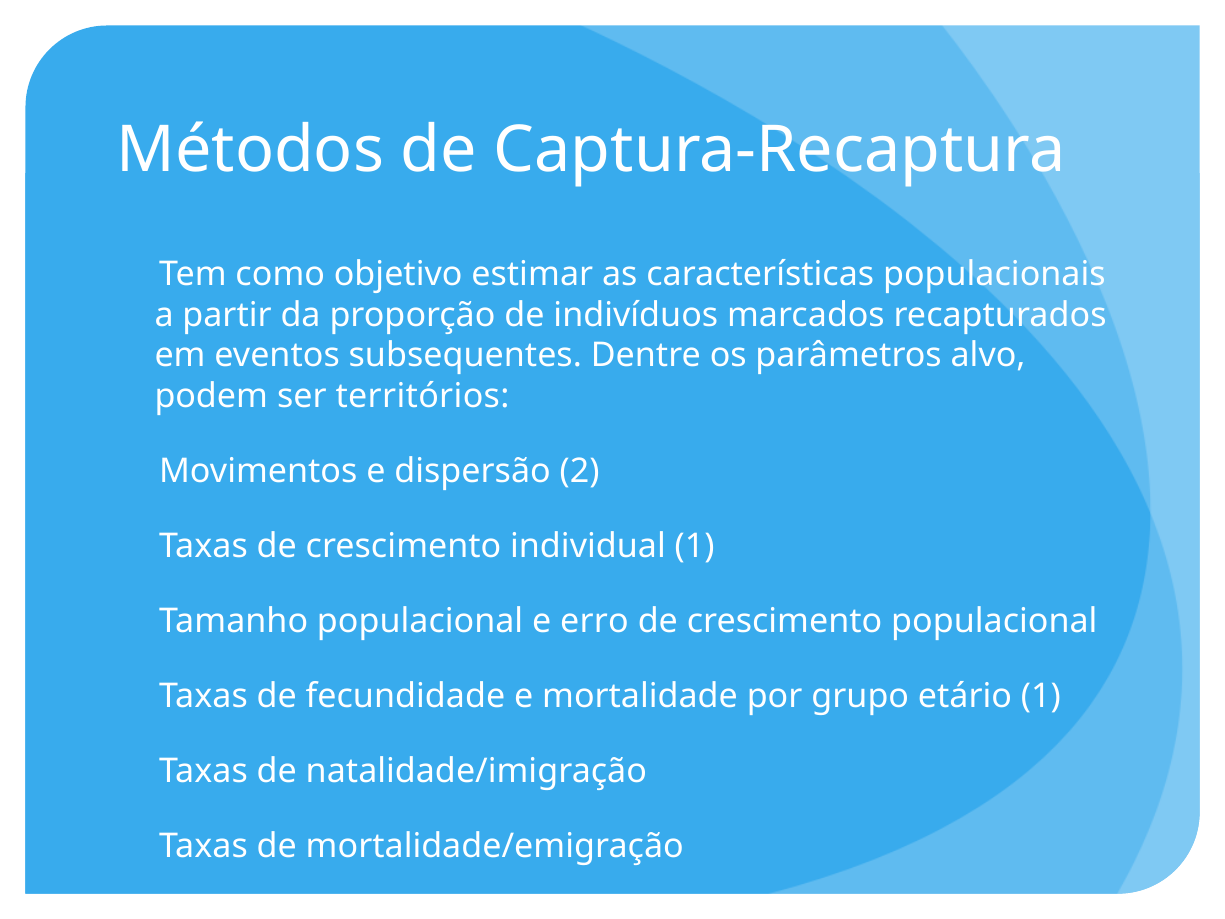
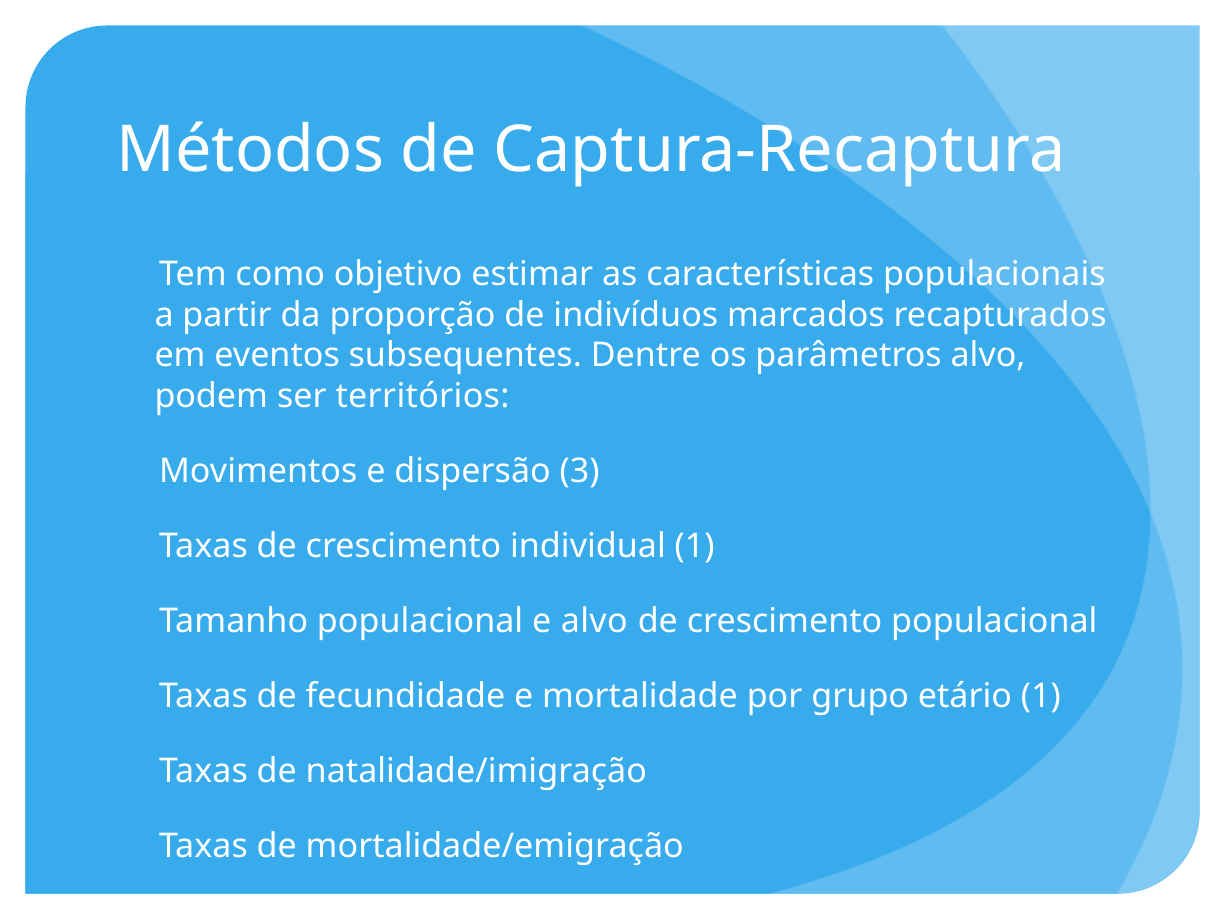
2: 2 -> 3
e erro: erro -> alvo
